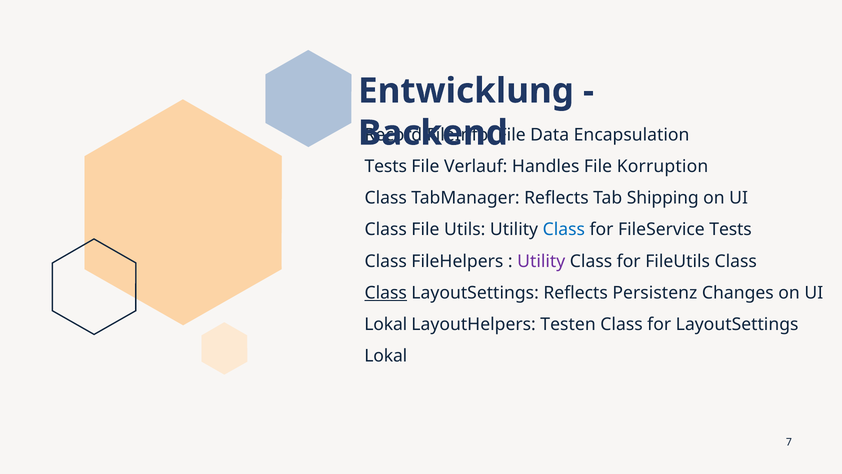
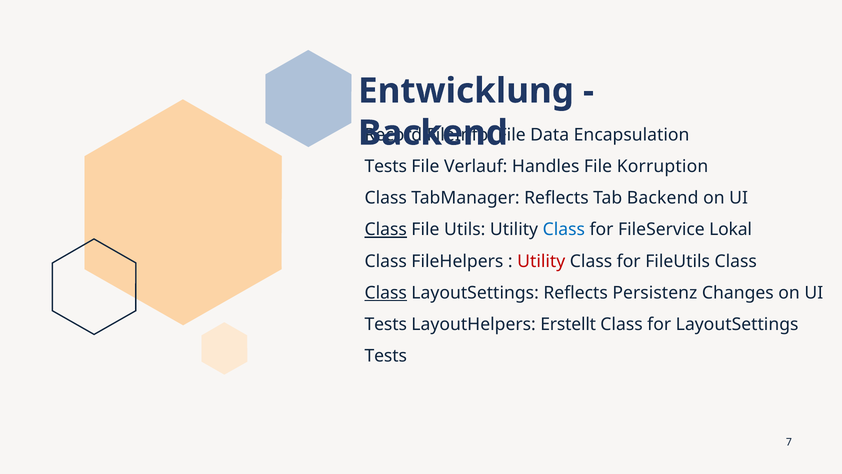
Tab Shipping: Shipping -> Backend
Class at (386, 230) underline: none -> present
FileService Tests: Tests -> Lokal
Utility at (541, 261) colour: purple -> red
Lokal at (386, 324): Lokal -> Tests
Testen: Testen -> Erstellt
Lokal at (386, 356): Lokal -> Tests
